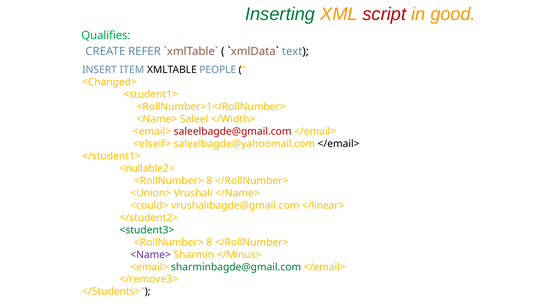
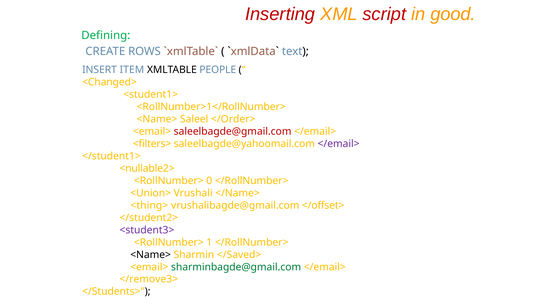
Inserting colour: green -> red
Qualifies: Qualifies -> Defining
REFER: REFER -> ROWS
</Width>: </Width> -> </Order>
<elseif>: <elseif> -> <filters>
</email> at (339, 144) colour: black -> purple
8 at (209, 181): 8 -> 0
<could>: <could> -> <thing>
</linear>: </linear> -> </offset>
<student3> colour: green -> purple
8 at (209, 243): 8 -> 1
<Name> at (151, 255) colour: purple -> black
</Minus>: </Minus> -> </Saved>
